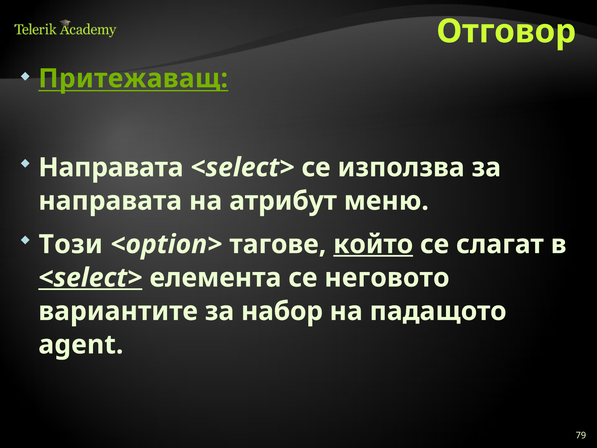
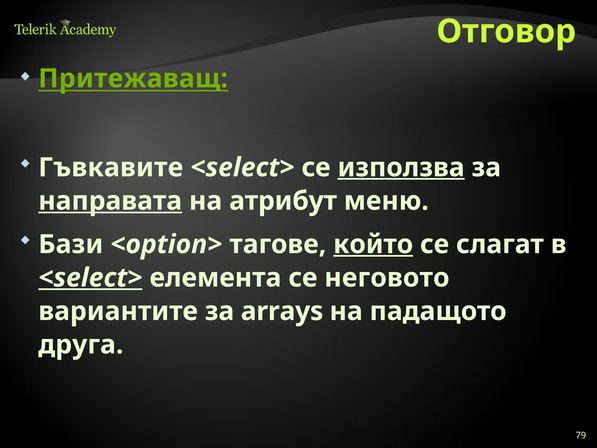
Направата at (111, 167): Направата -> Гъвкавите
използва underline: none -> present
направата at (110, 201) underline: none -> present
Този: Този -> Бази
набор: набор -> arrays
agent: agent -> друга
